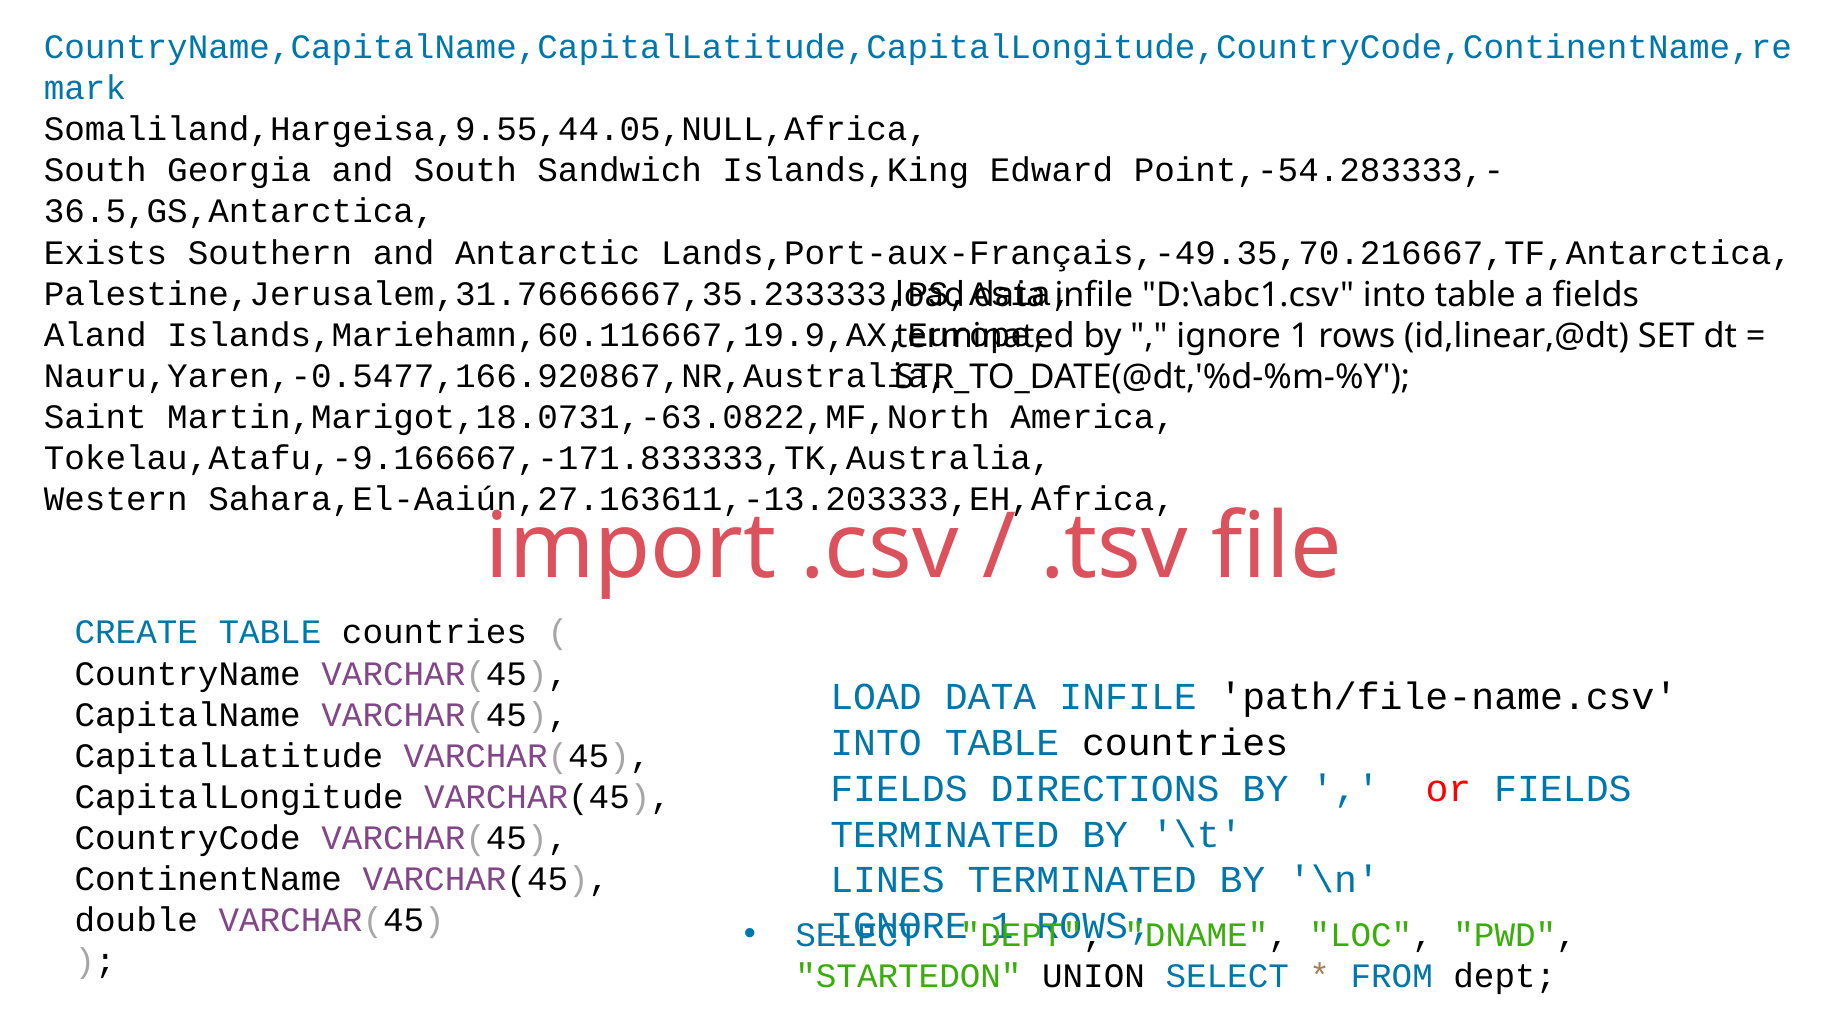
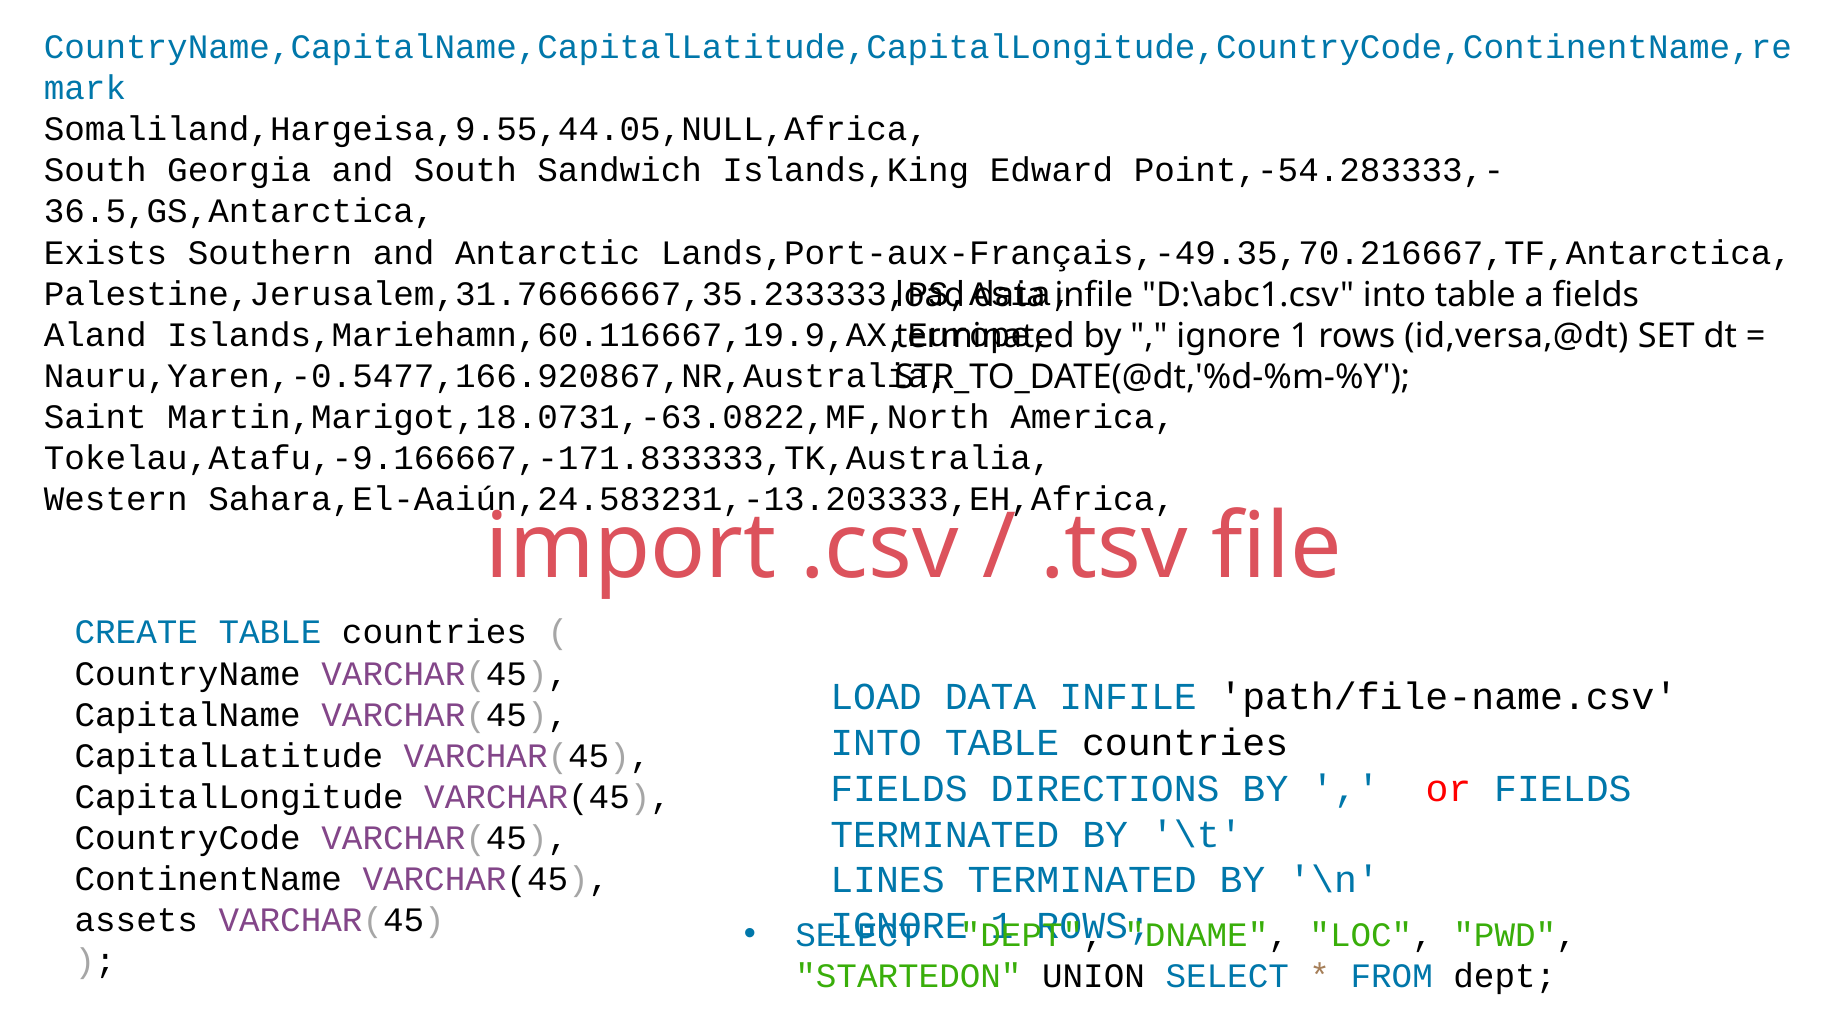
id,linear,@dt: id,linear,@dt -> id,versa,@dt
Sahara,El-Aaiún,27.163611,-13.203333,EH,Africa: Sahara,El-Aaiún,27.163611,-13.203333,EH,Africa -> Sahara,El-Aaiún,24.583231,-13.203333,EH,Africa
double: double -> assets
